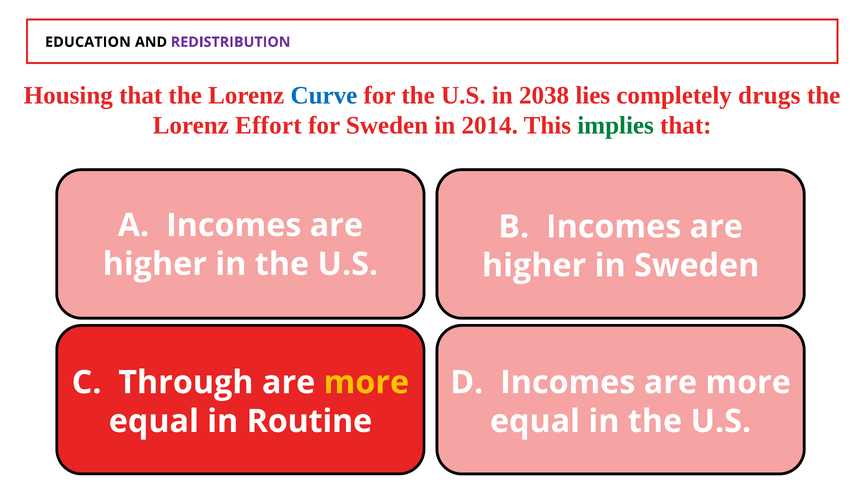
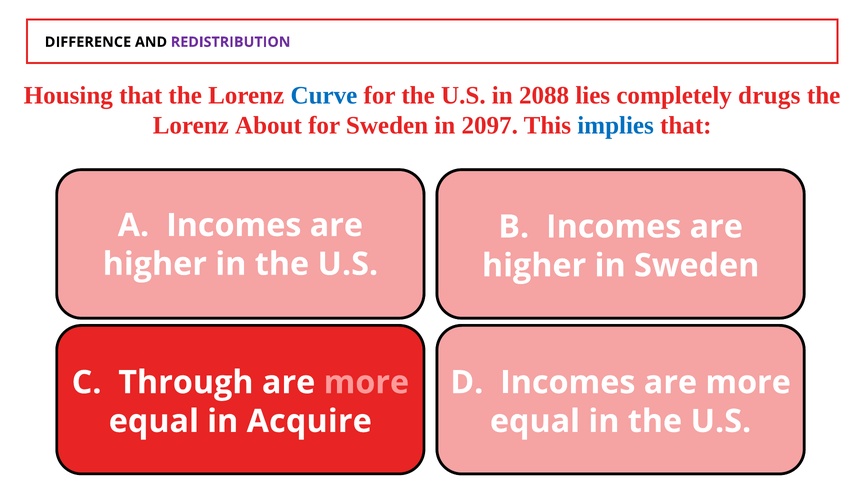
EDUCATION: EDUCATION -> DIFFERENCE
2038: 2038 -> 2088
Effort: Effort -> About
2014: 2014 -> 2097
implies colour: green -> blue
more at (366, 382) colour: yellow -> pink
Routine: Routine -> Acquire
